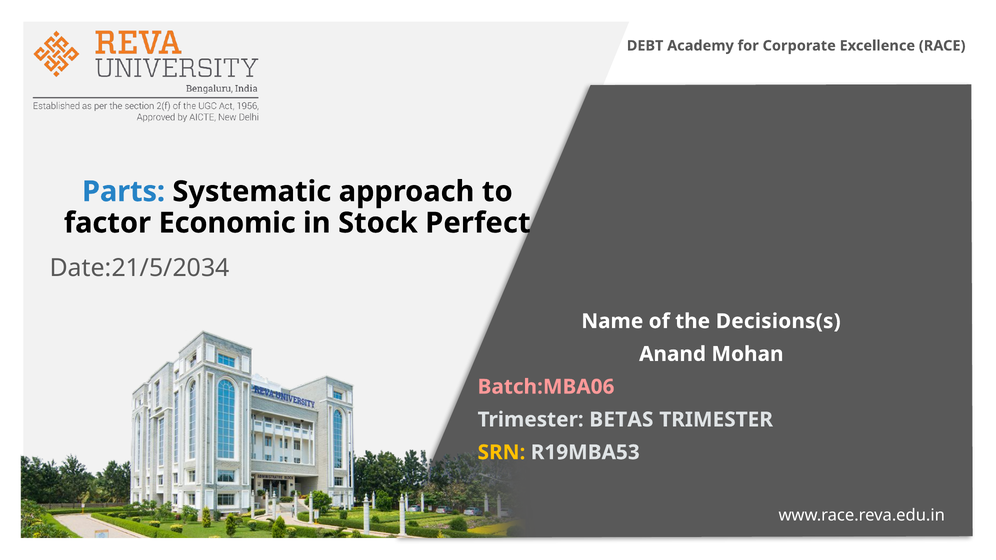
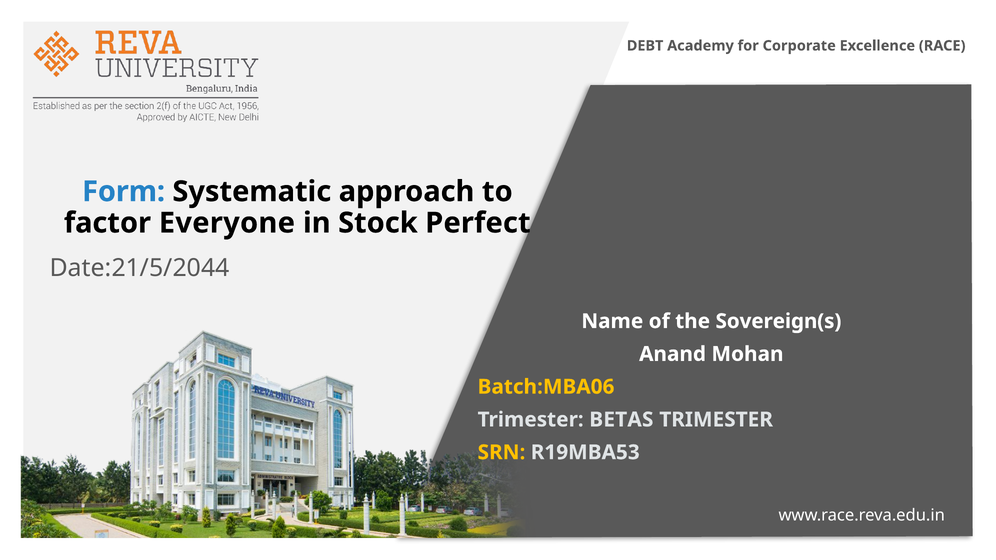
Parts: Parts -> Form
Economic: Economic -> Everyone
Date:21/5/2034: Date:21/5/2034 -> Date:21/5/2044
Decisions(s: Decisions(s -> Sovereign(s
Batch:MBA06 colour: pink -> yellow
